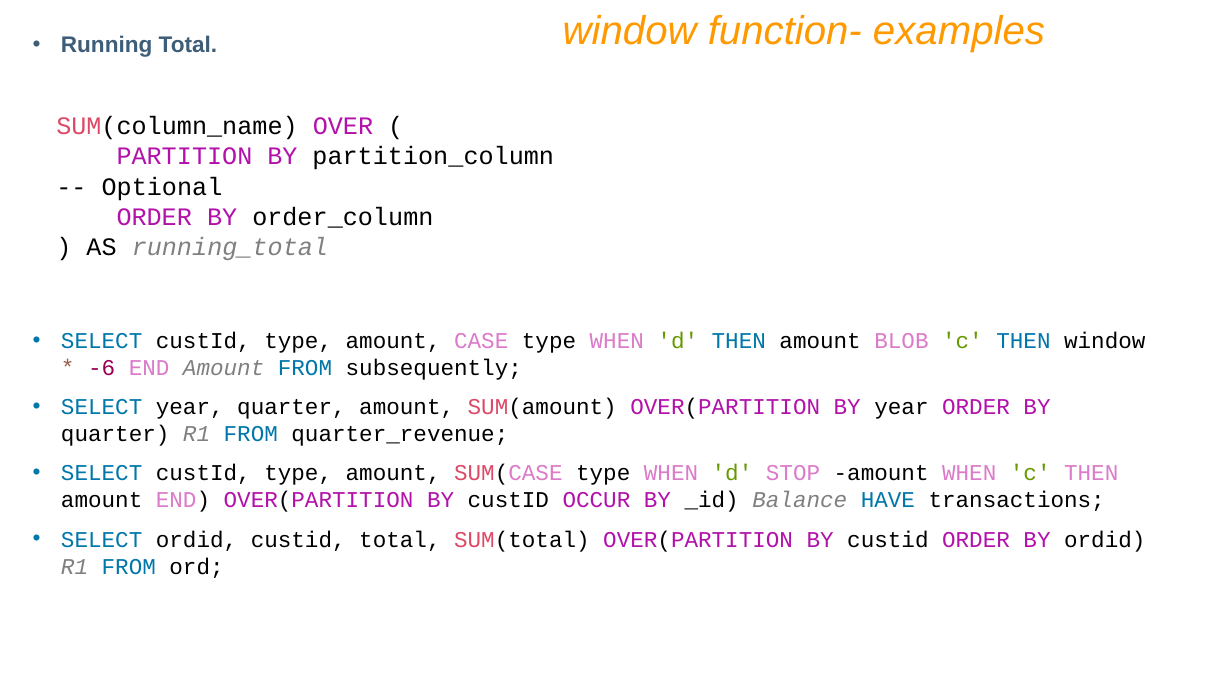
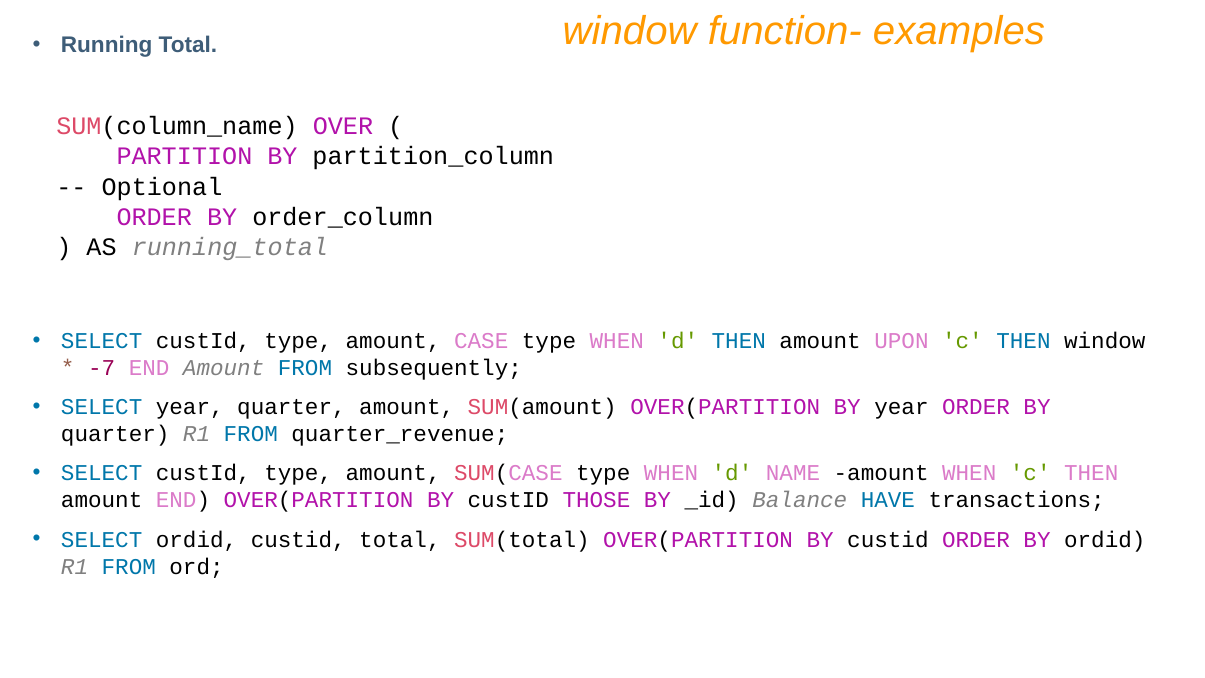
BLOB: BLOB -> UPON
-6: -6 -> -7
STOP: STOP -> NAME
OCCUR: OCCUR -> THOSE
